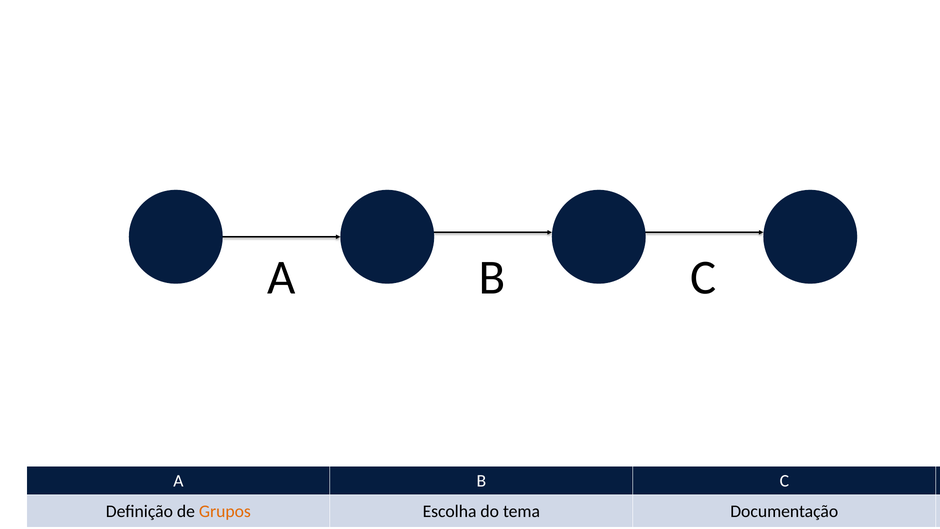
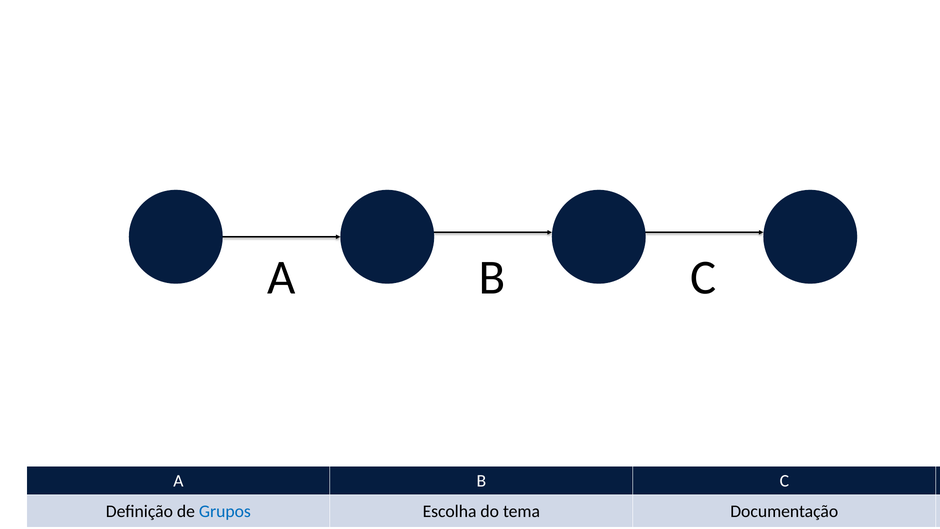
Grupos colour: orange -> blue
